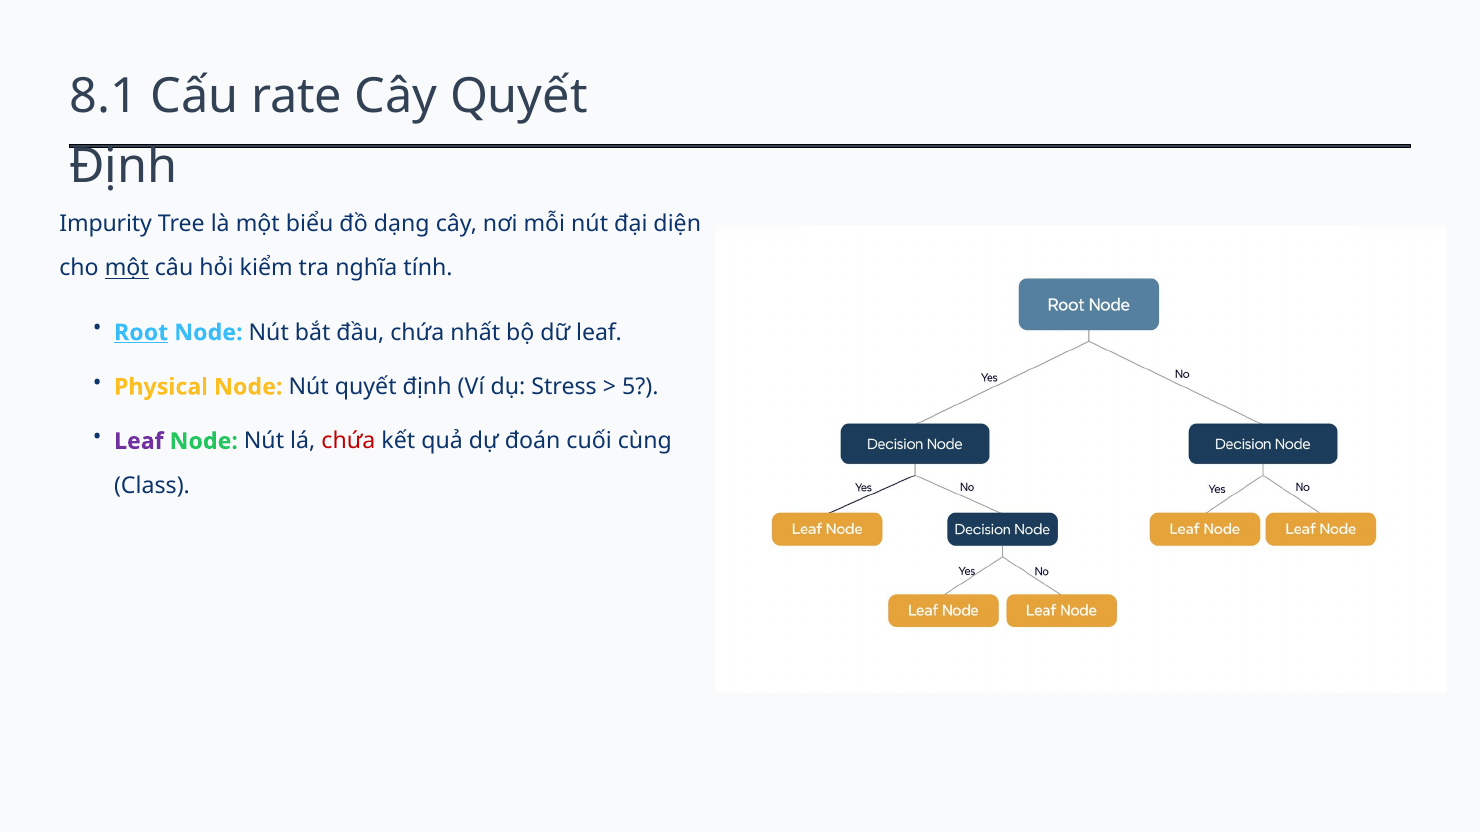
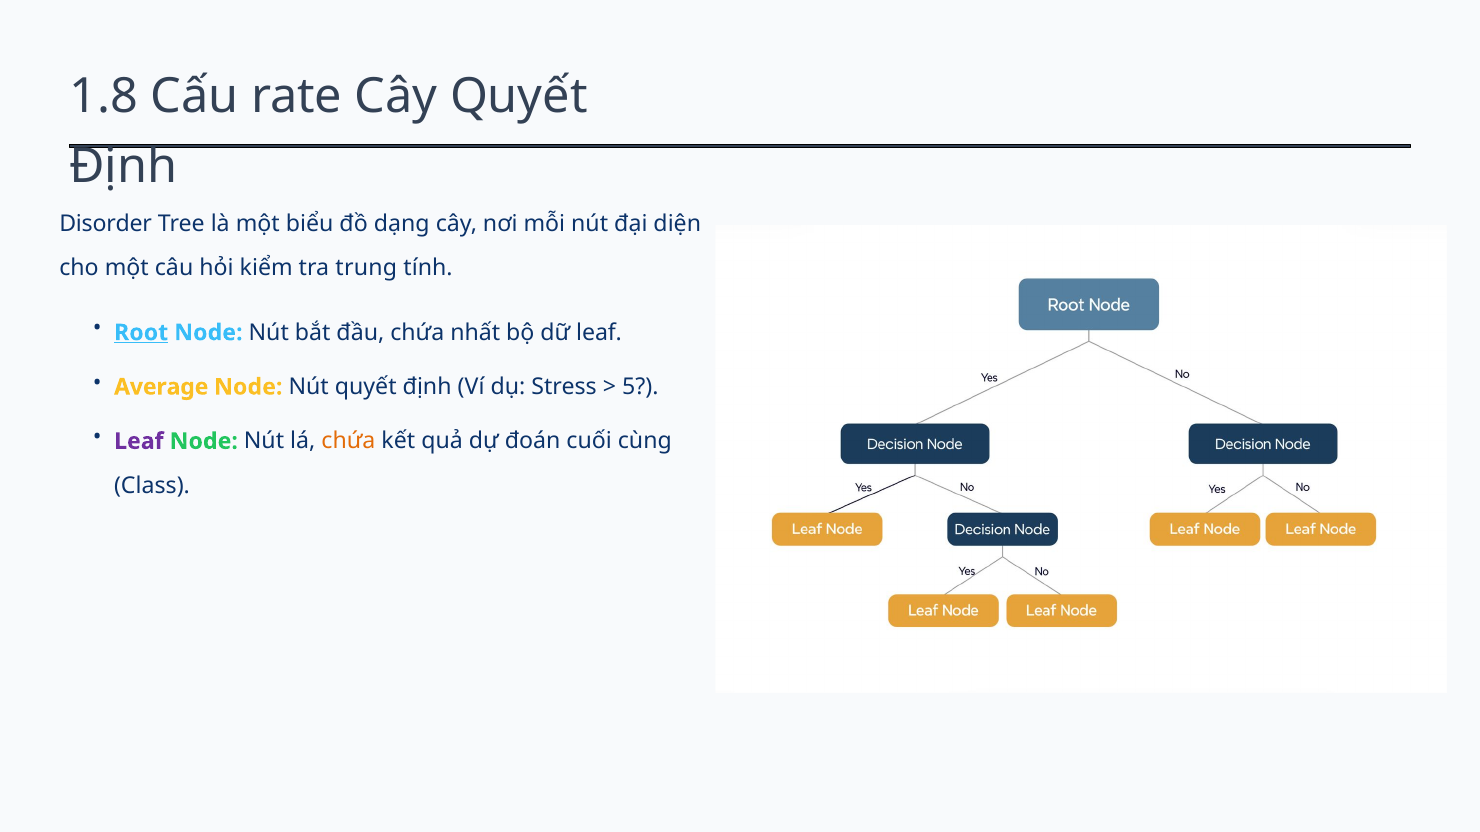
8.1: 8.1 -> 1.8
Impurity: Impurity -> Disorder
một at (127, 268) underline: present -> none
nghĩa: nghĩa -> trung
Physical: Physical -> Average
chứa at (348, 441) colour: red -> orange
